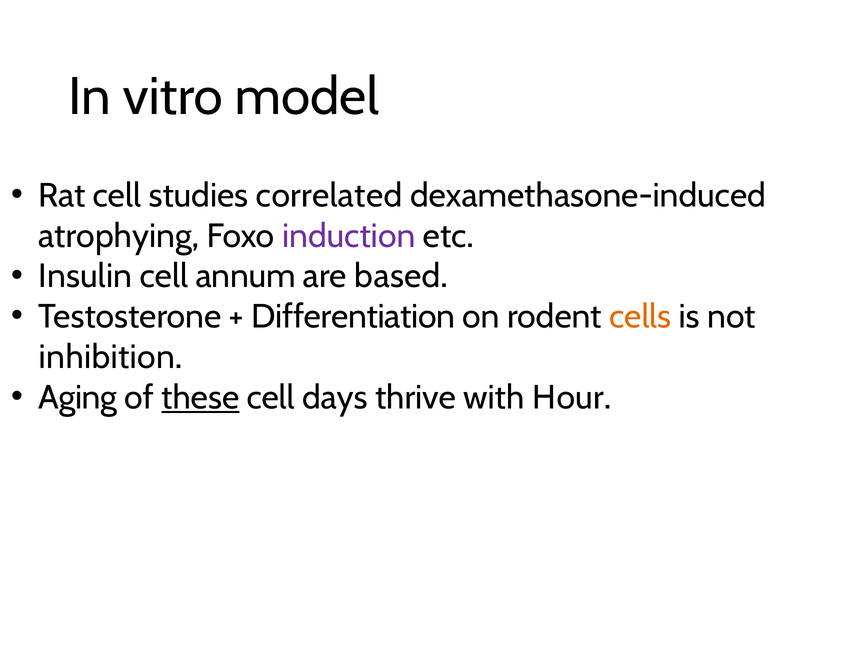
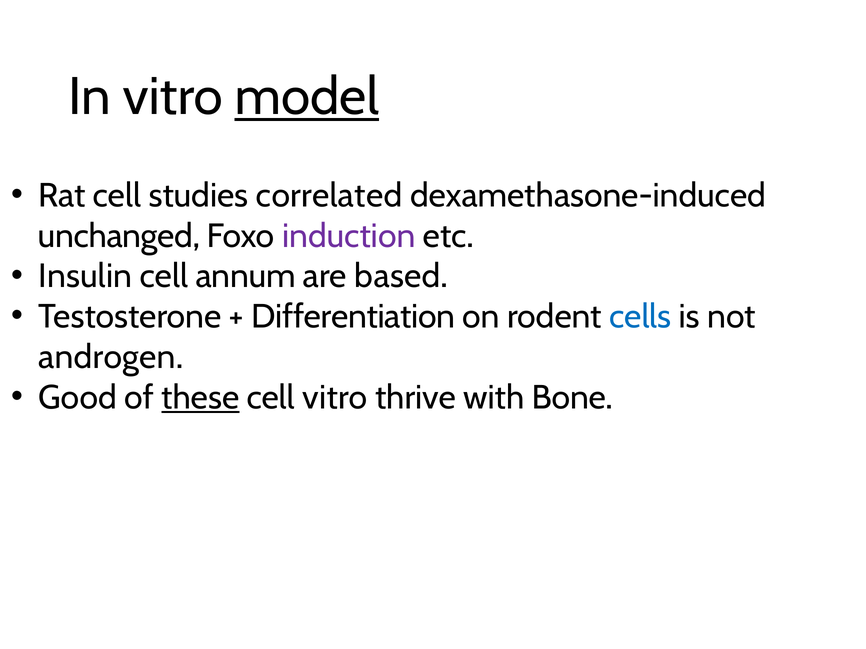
model underline: none -> present
atrophying: atrophying -> unchanged
cells colour: orange -> blue
inhibition: inhibition -> androgen
Aging: Aging -> Good
cell days: days -> vitro
Hour: Hour -> Bone
